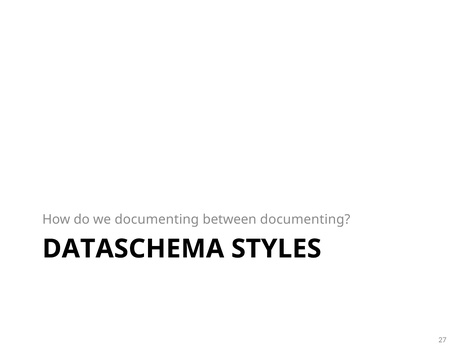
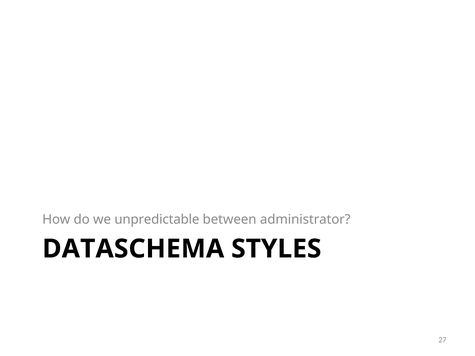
we documenting: documenting -> unpredictable
between documenting: documenting -> administrator
